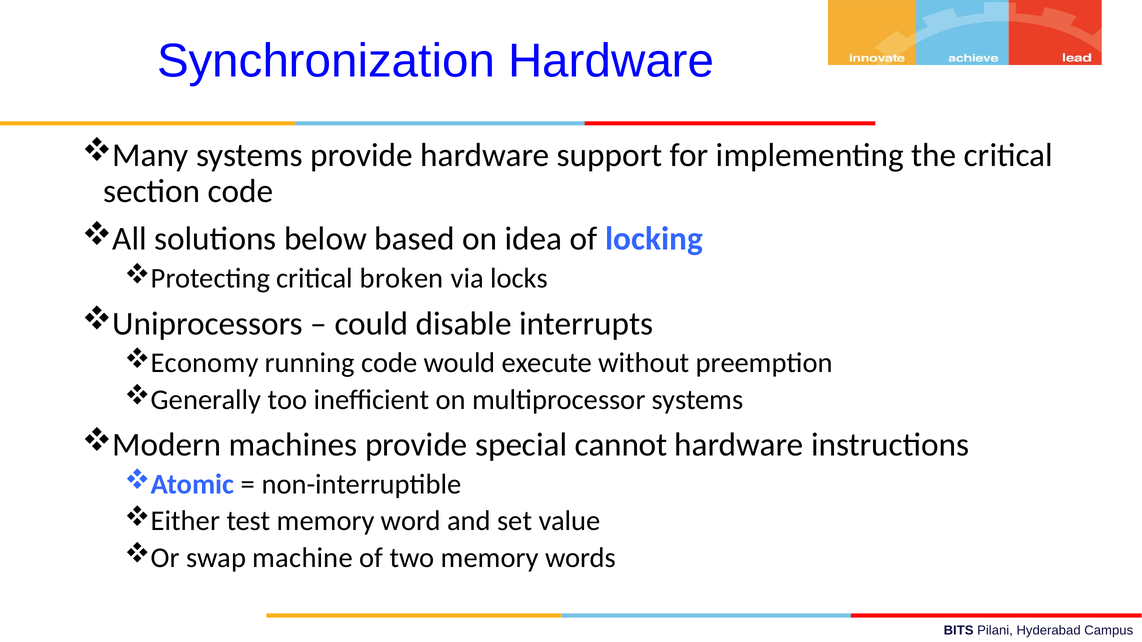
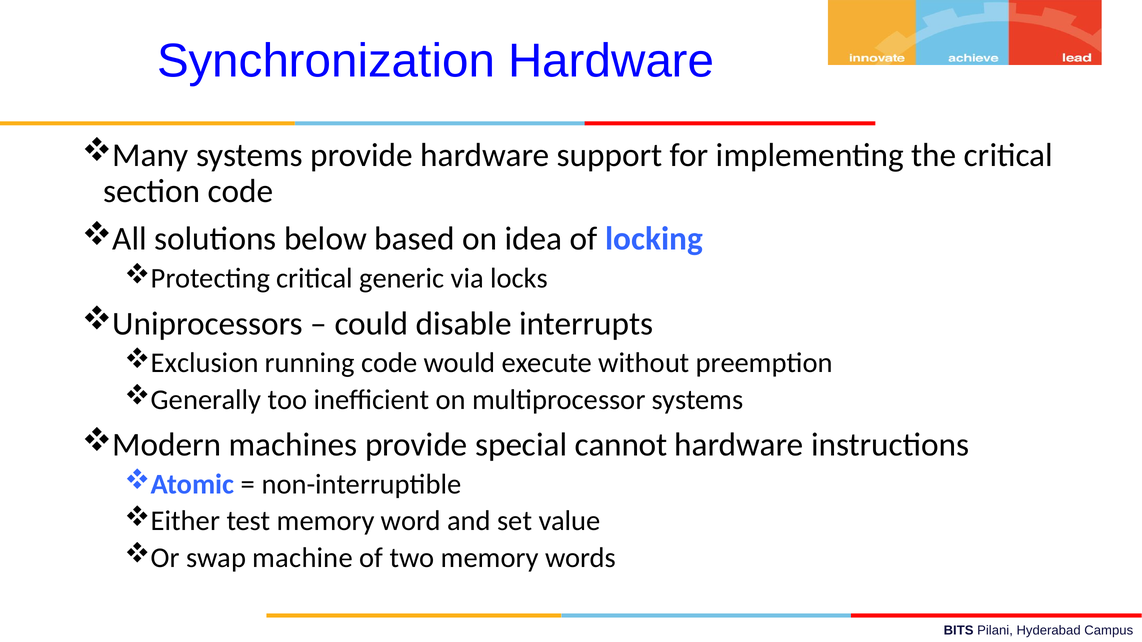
broken: broken -> generic
Economy: Economy -> Exclusion
